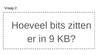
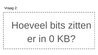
9: 9 -> 0
